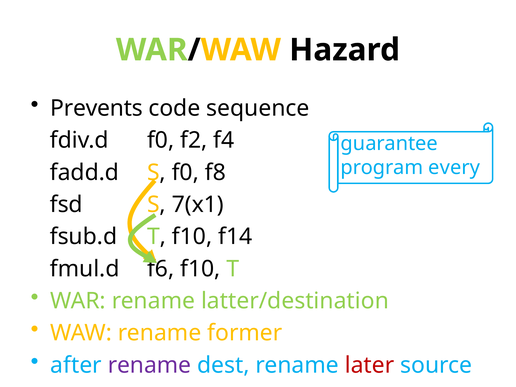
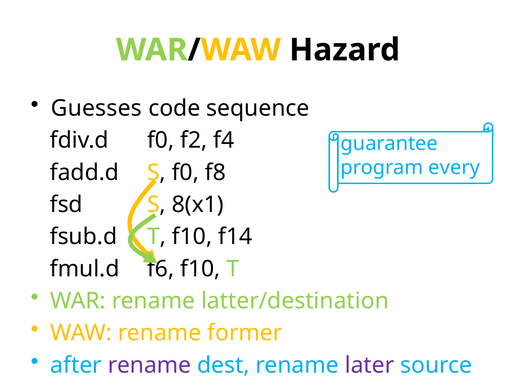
Prevents: Prevents -> Guesses
7(x1: 7(x1 -> 8(x1
later colour: red -> purple
